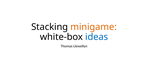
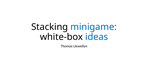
minigame colour: orange -> blue
